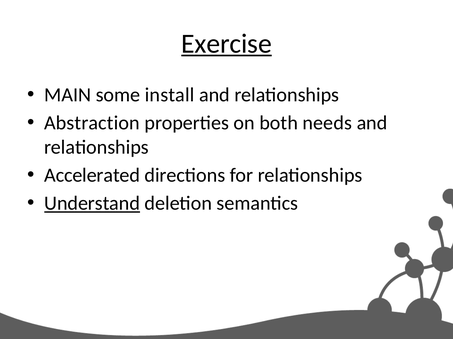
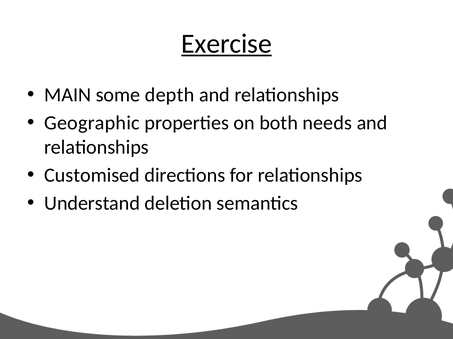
install: install -> depth
Abstraction: Abstraction -> Geographic
Accelerated: Accelerated -> Customised
Understand underline: present -> none
